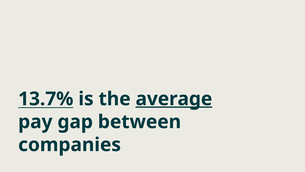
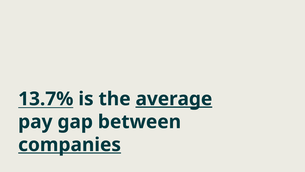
companies underline: none -> present
